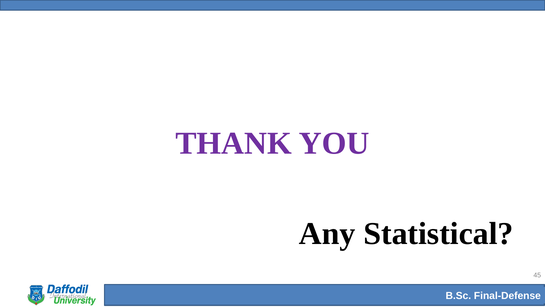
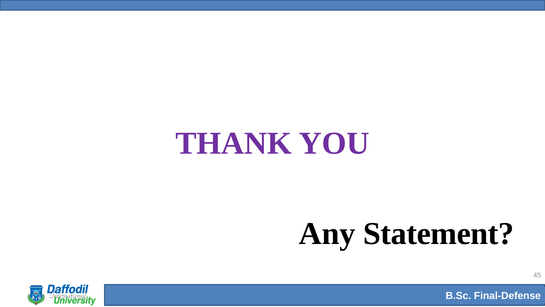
Statistical: Statistical -> Statement
